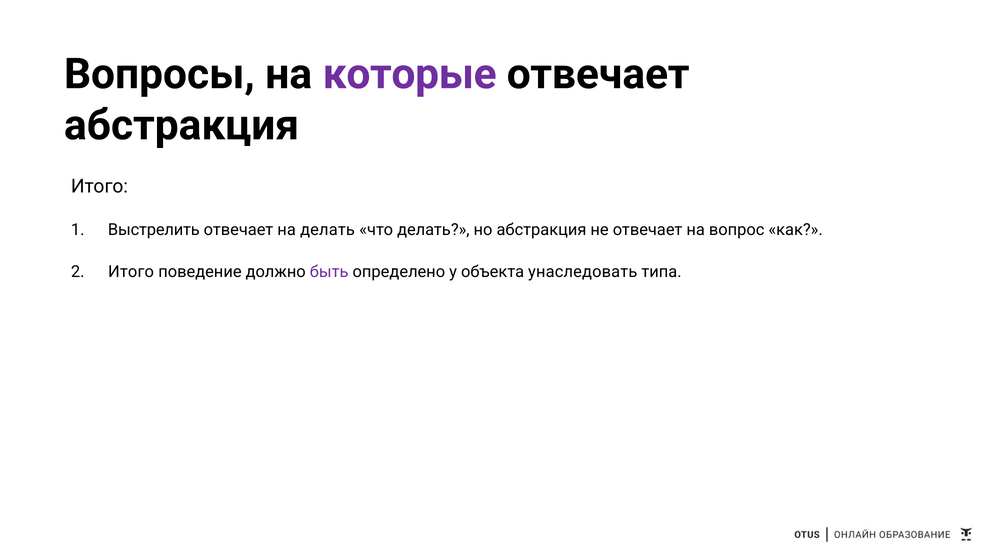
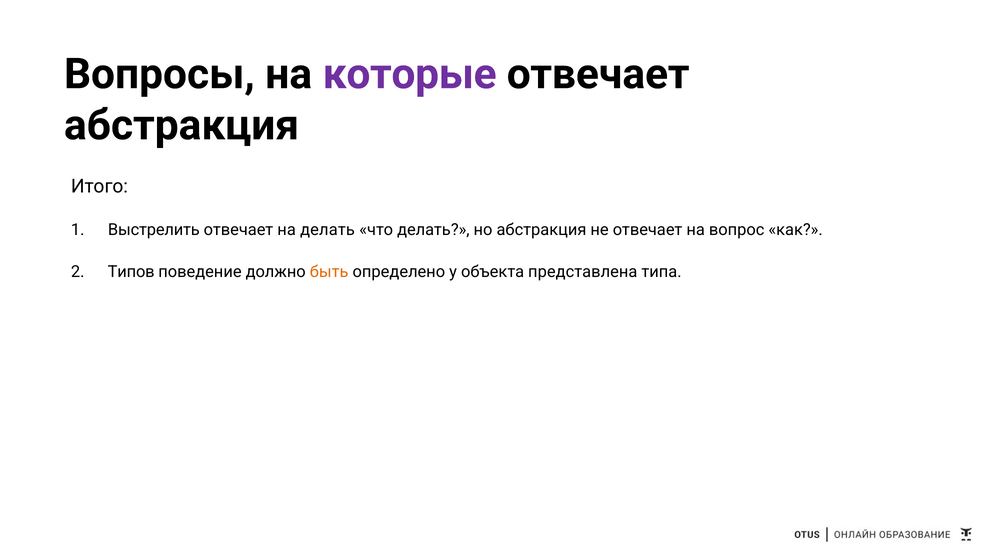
Итого at (131, 272): Итого -> Типов
быть colour: purple -> orange
унаследовать: унаследовать -> представлена
